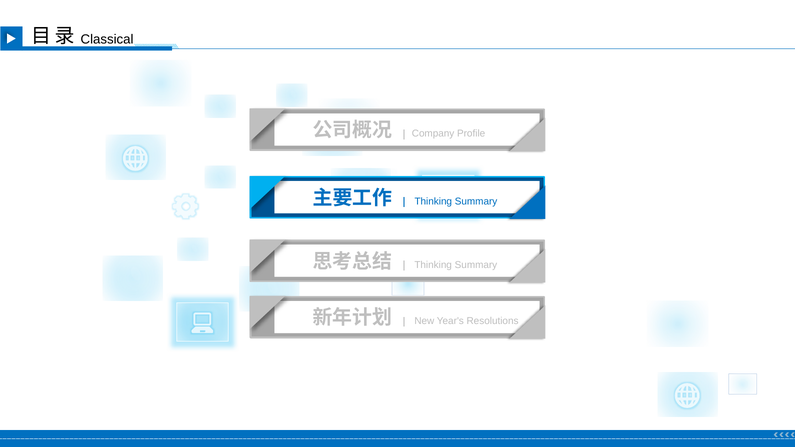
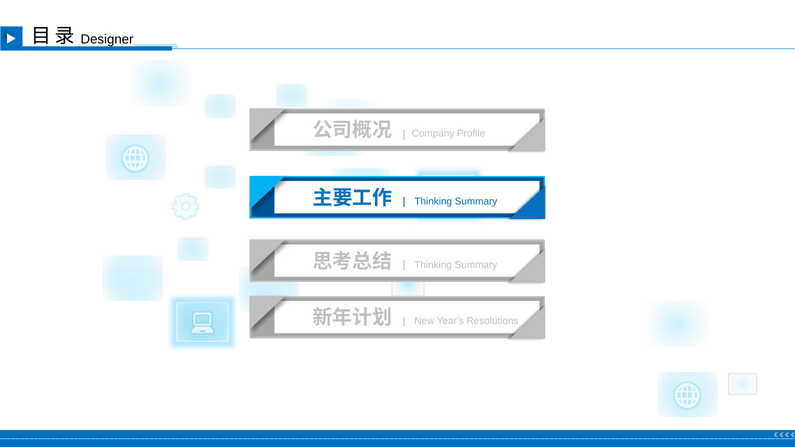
Classical: Classical -> Designer
